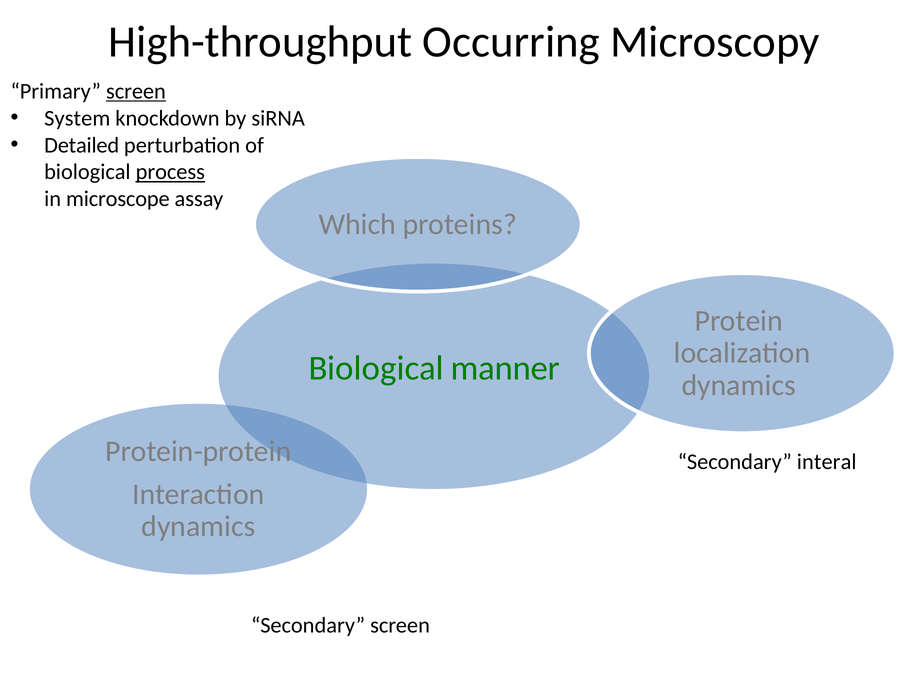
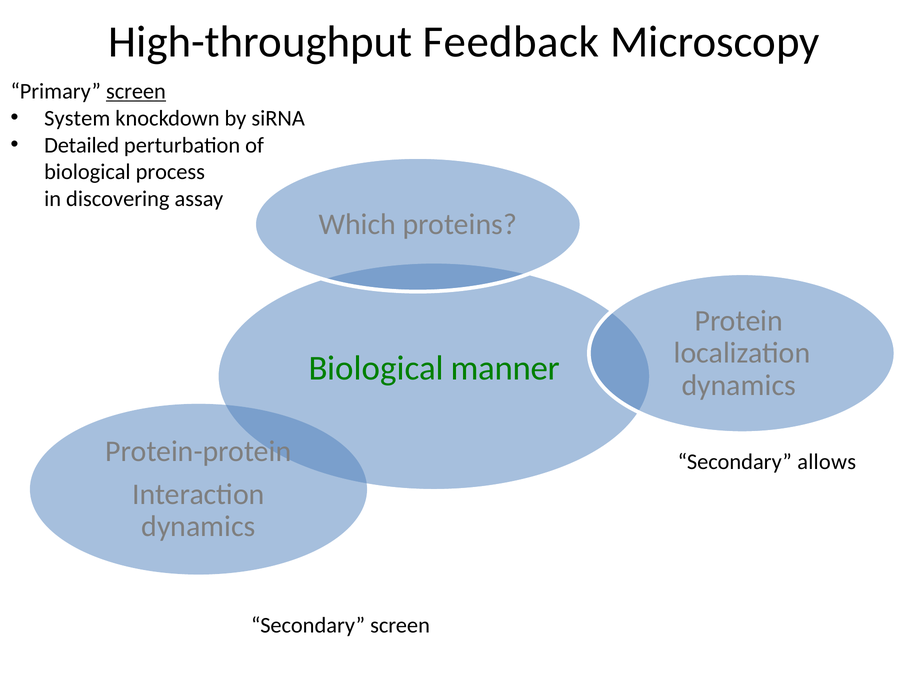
Occurring: Occurring -> Feedback
process underline: present -> none
microscope: microscope -> discovering
interal: interal -> allows
